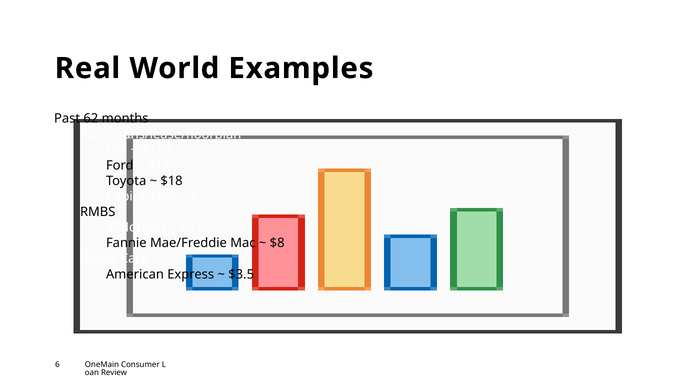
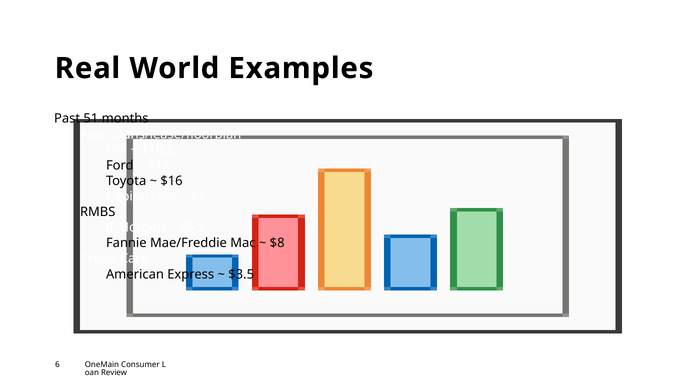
62: 62 -> 51
$18: $18 -> $16
